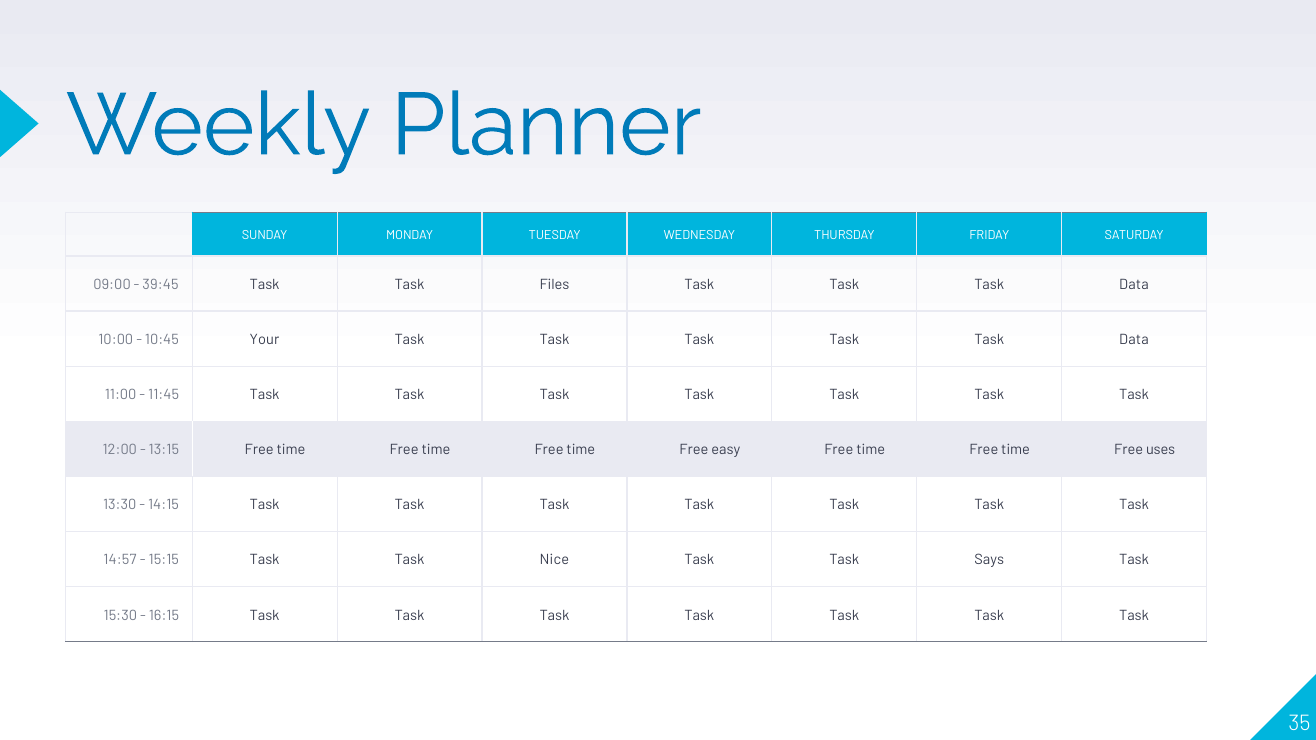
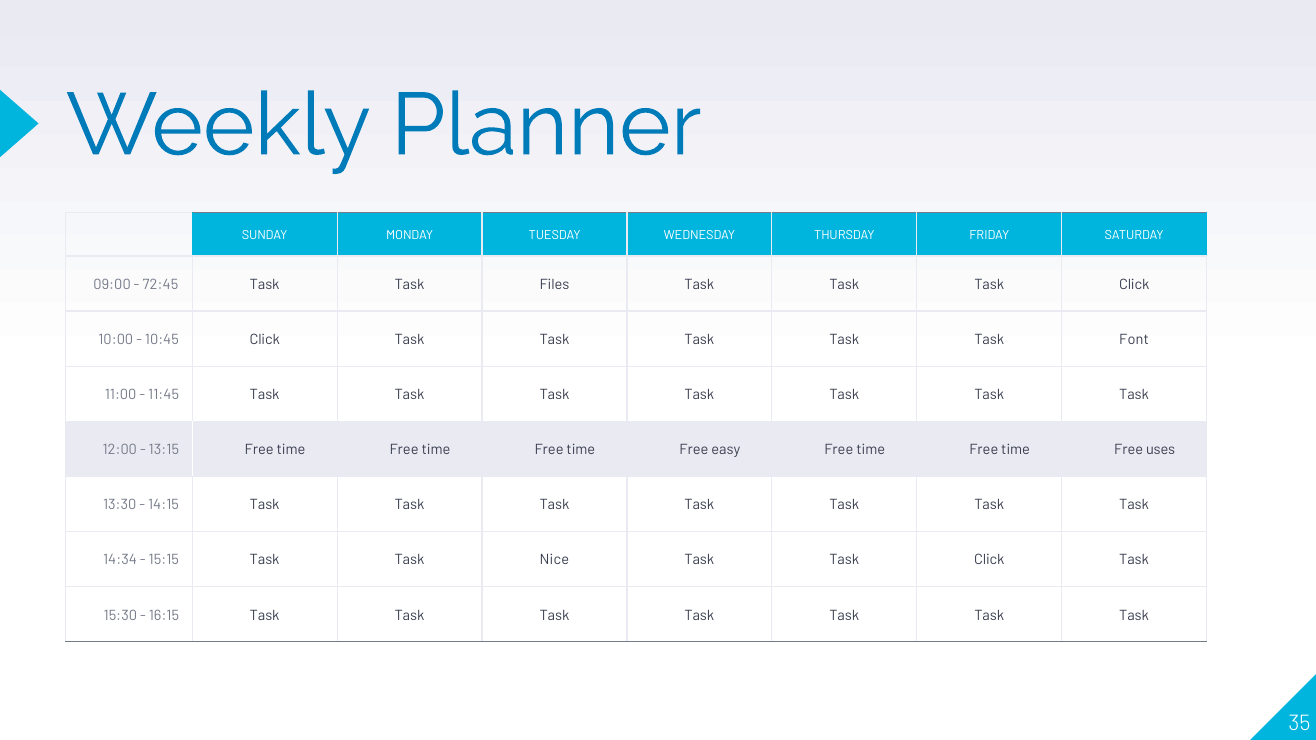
39:45: 39:45 -> 72:45
Data at (1134, 285): Data -> Click
10:45 Your: Your -> Click
Data at (1134, 340): Data -> Font
14:57: 14:57 -> 14:34
Says at (989, 560): Says -> Click
